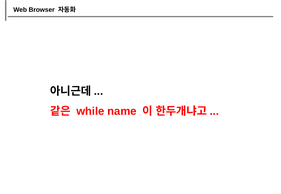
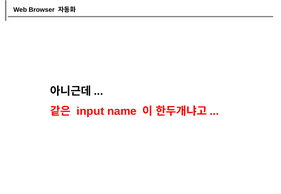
while: while -> input
